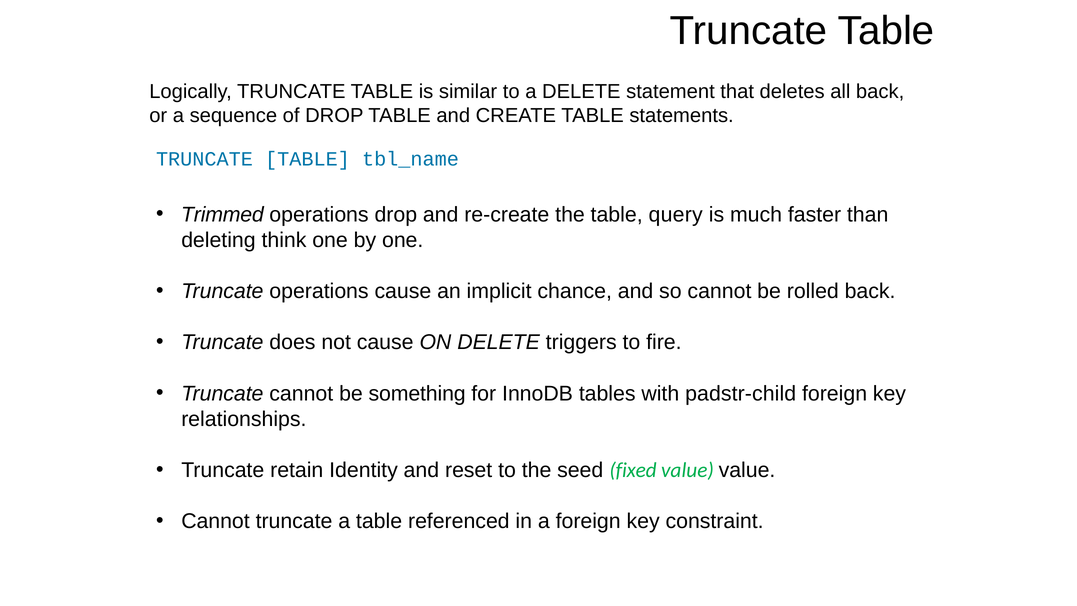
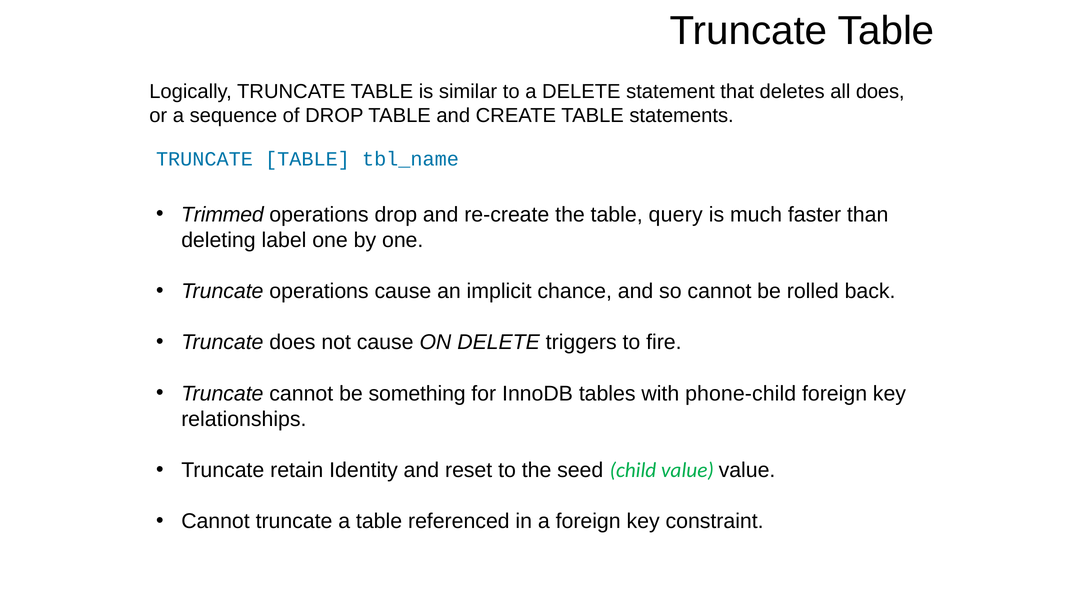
all back: back -> does
think: think -> label
padstr-child: padstr-child -> phone-child
fixed: fixed -> child
